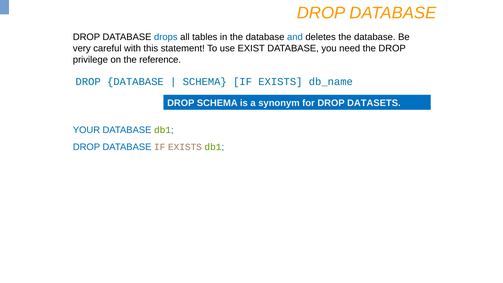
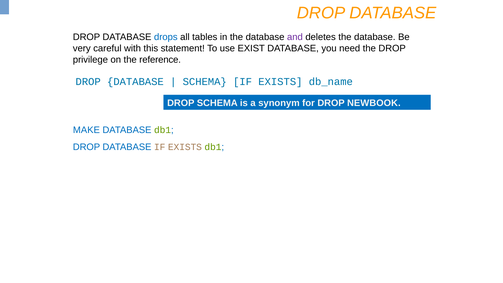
and colour: blue -> purple
DATASETS: DATASETS -> NEWBOOK
YOUR: YOUR -> MAKE
